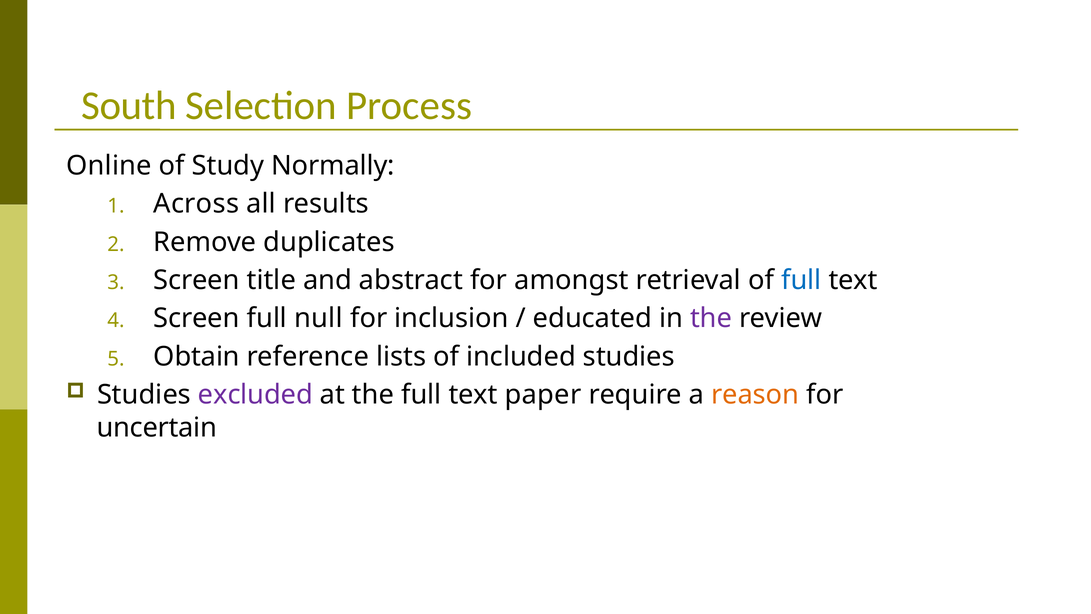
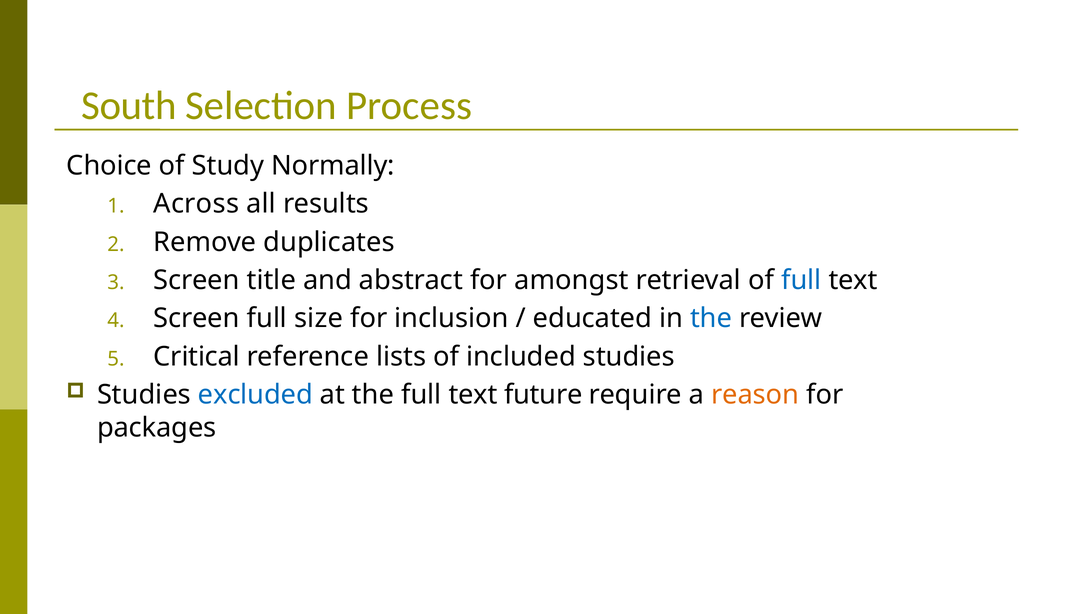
Online: Online -> Choice
null: null -> size
the at (711, 318) colour: purple -> blue
Obtain: Obtain -> Critical
excluded colour: purple -> blue
paper: paper -> future
uncertain: uncertain -> packages
